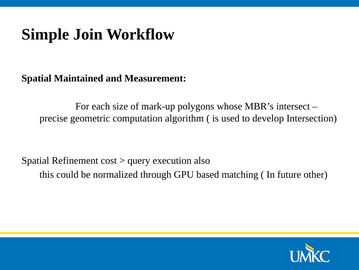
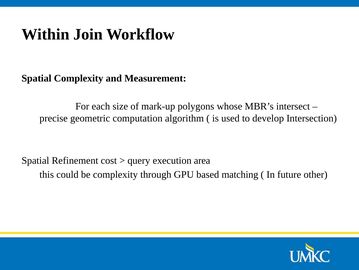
Simple: Simple -> Within
Spatial Maintained: Maintained -> Complexity
also: also -> area
be normalized: normalized -> complexity
